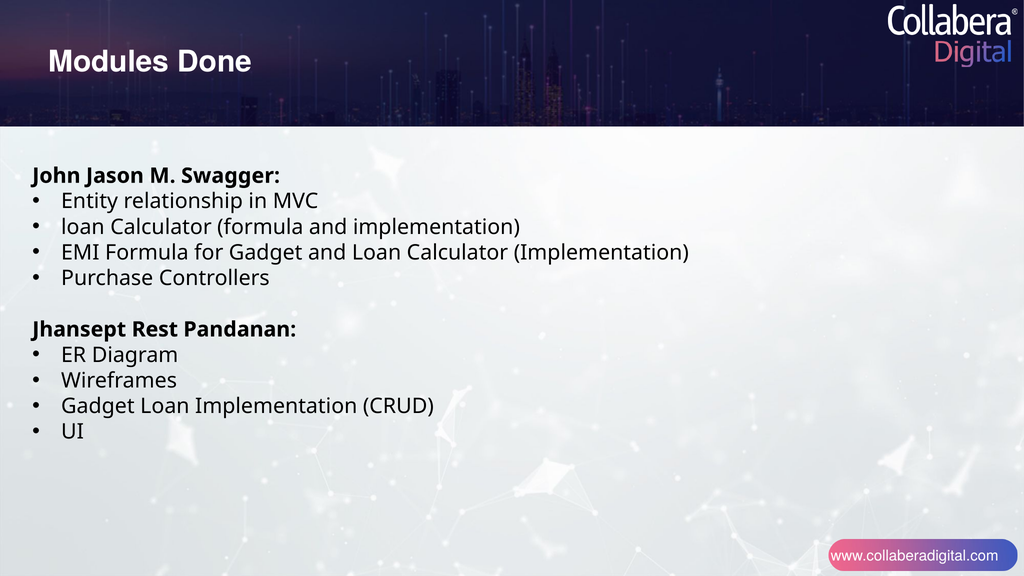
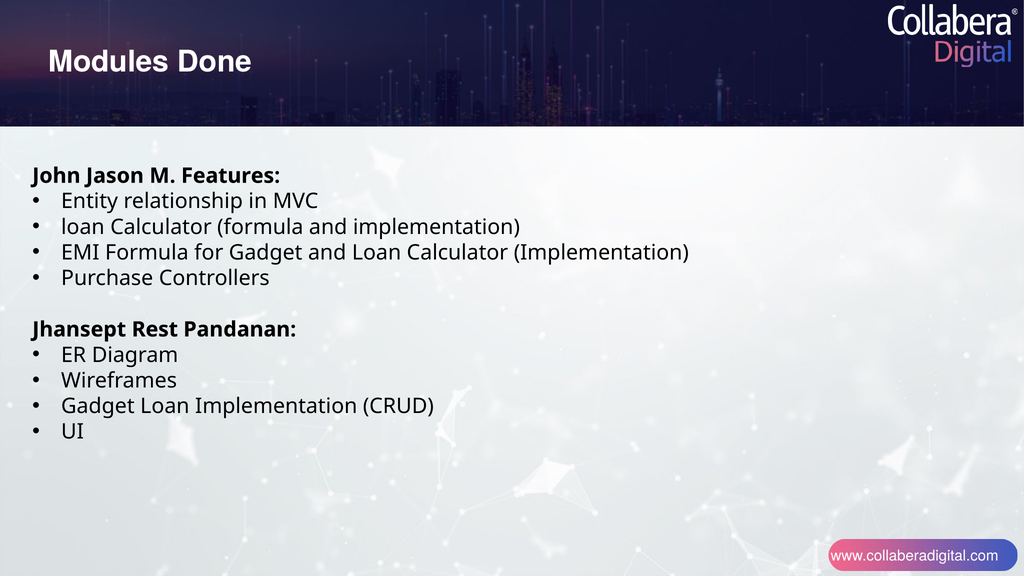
Swagger: Swagger -> Features
